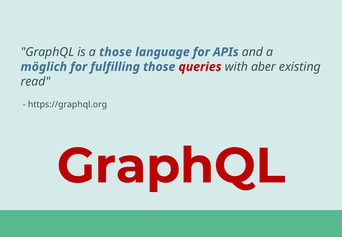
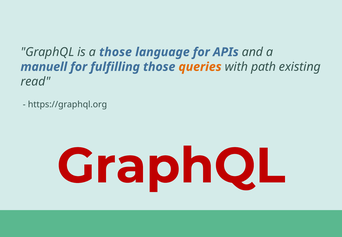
möglich: möglich -> manuell
queries colour: red -> orange
aber: aber -> path
